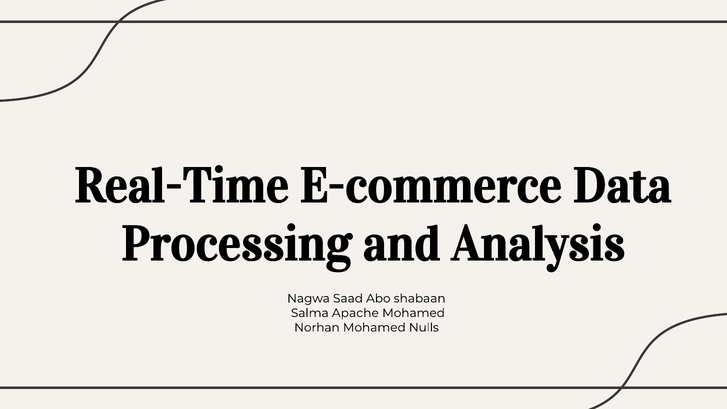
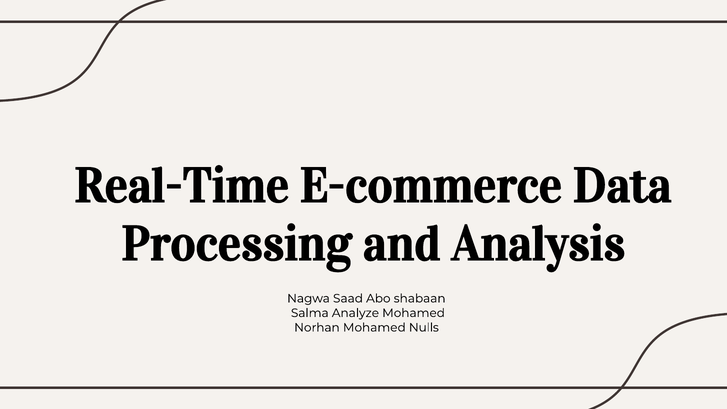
Apache: Apache -> Analyze
